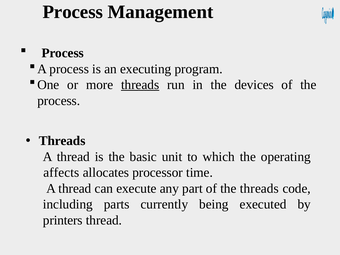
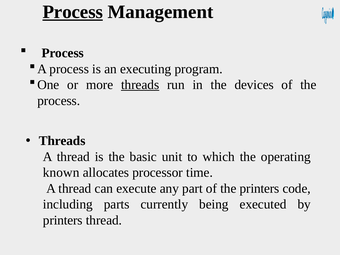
Process at (73, 12) underline: none -> present
affects: affects -> known
the threads: threads -> printers
